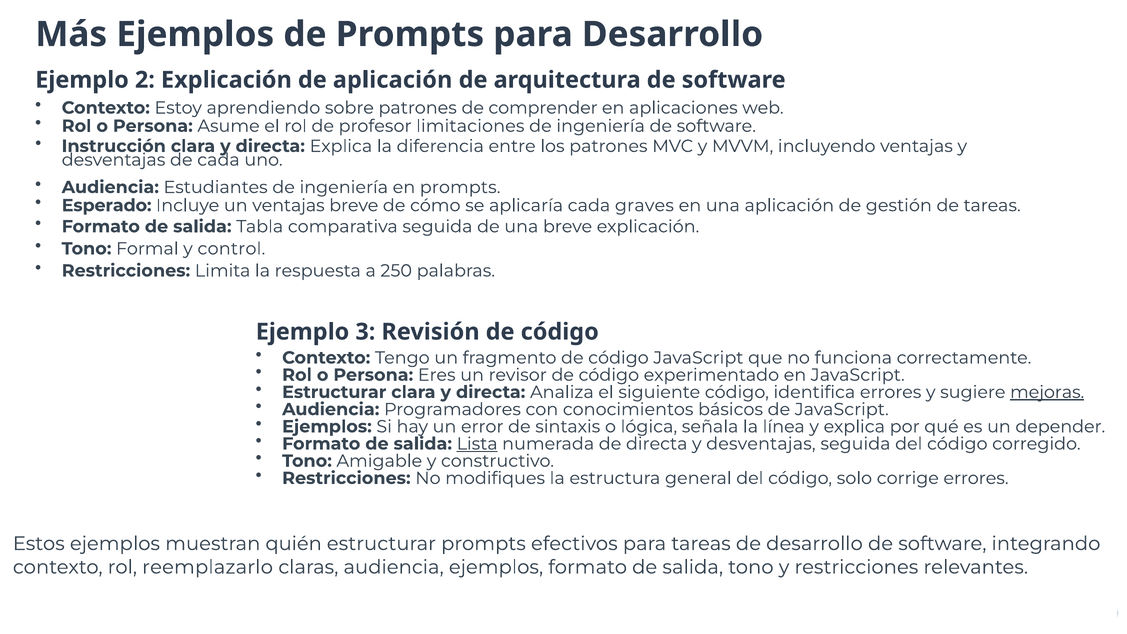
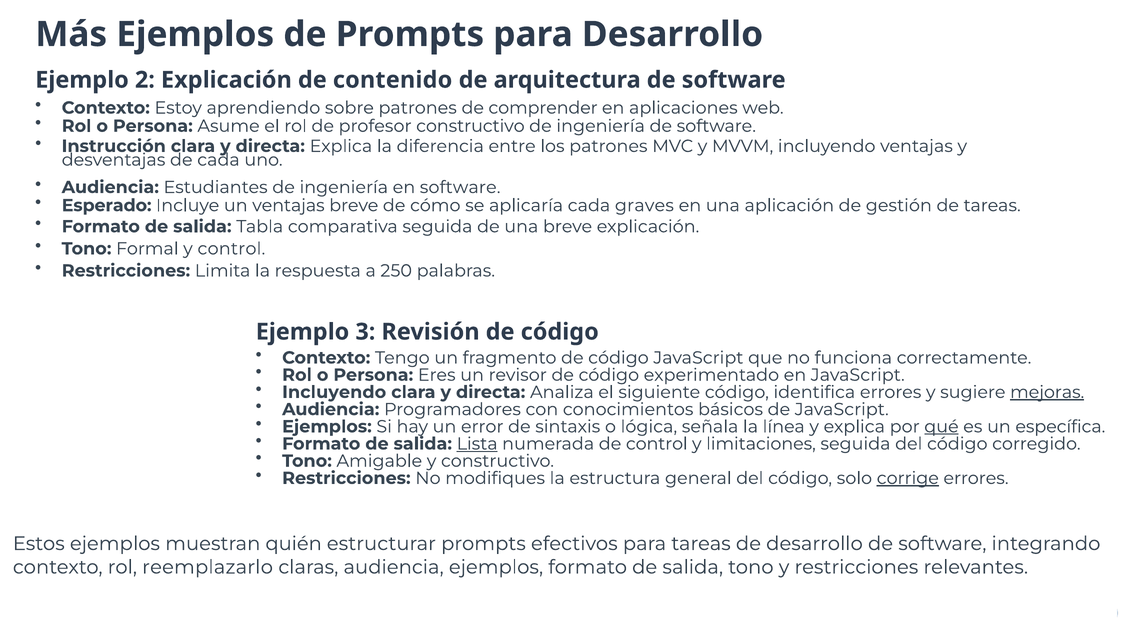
de aplicación: aplicación -> contenido
profesor limitaciones: limitaciones -> constructivo
en prompts: prompts -> software
Estructurar at (334, 392): Estructurar -> Incluyendo
qué underline: none -> present
depender: depender -> específica
de directa: directa -> control
desventajas at (761, 444): desventajas -> limitaciones
corrige underline: none -> present
